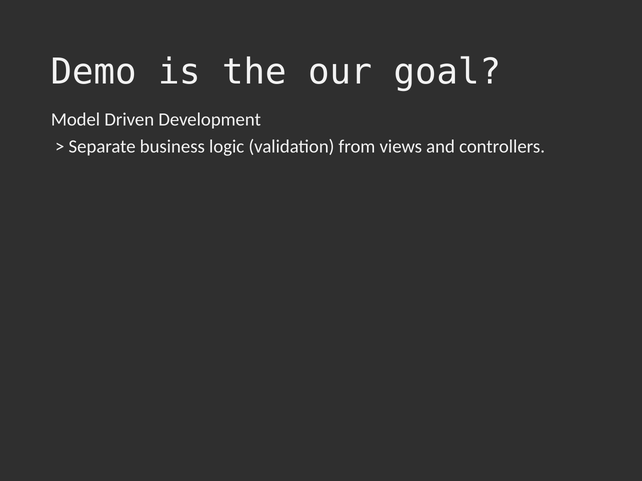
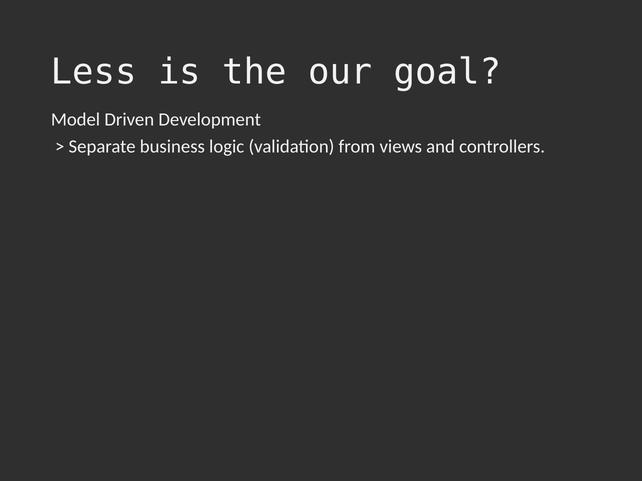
Demo: Demo -> Less
